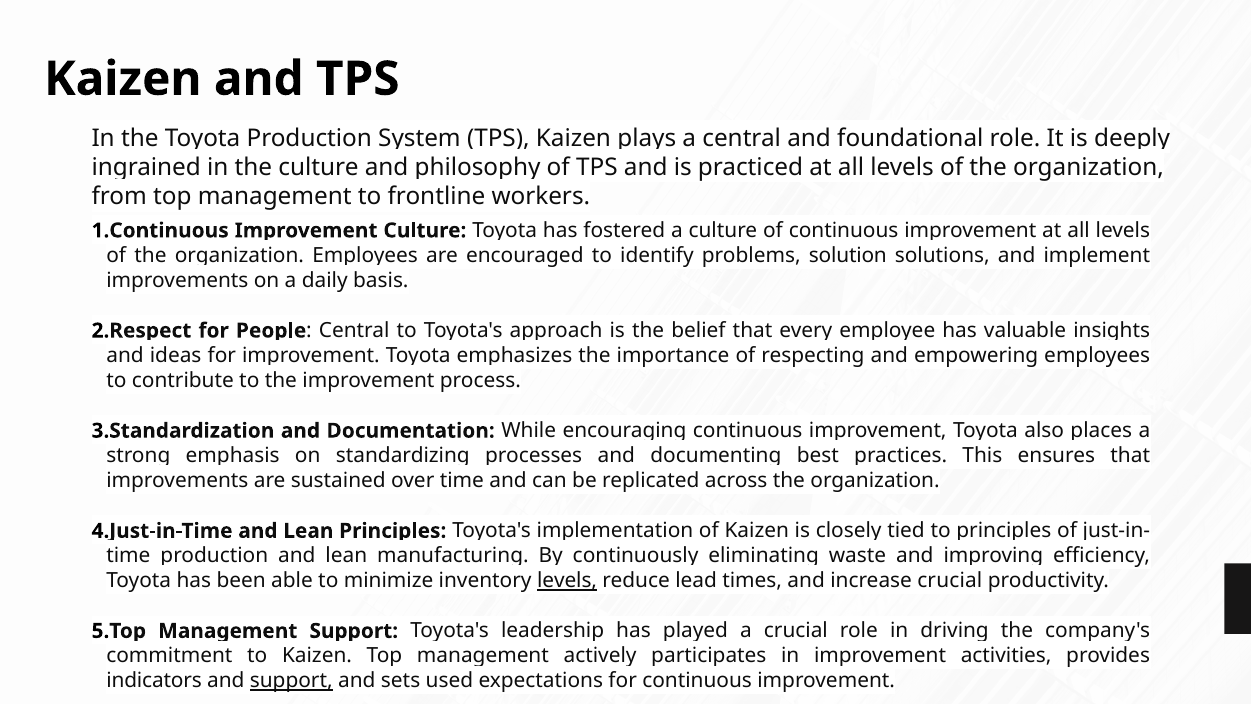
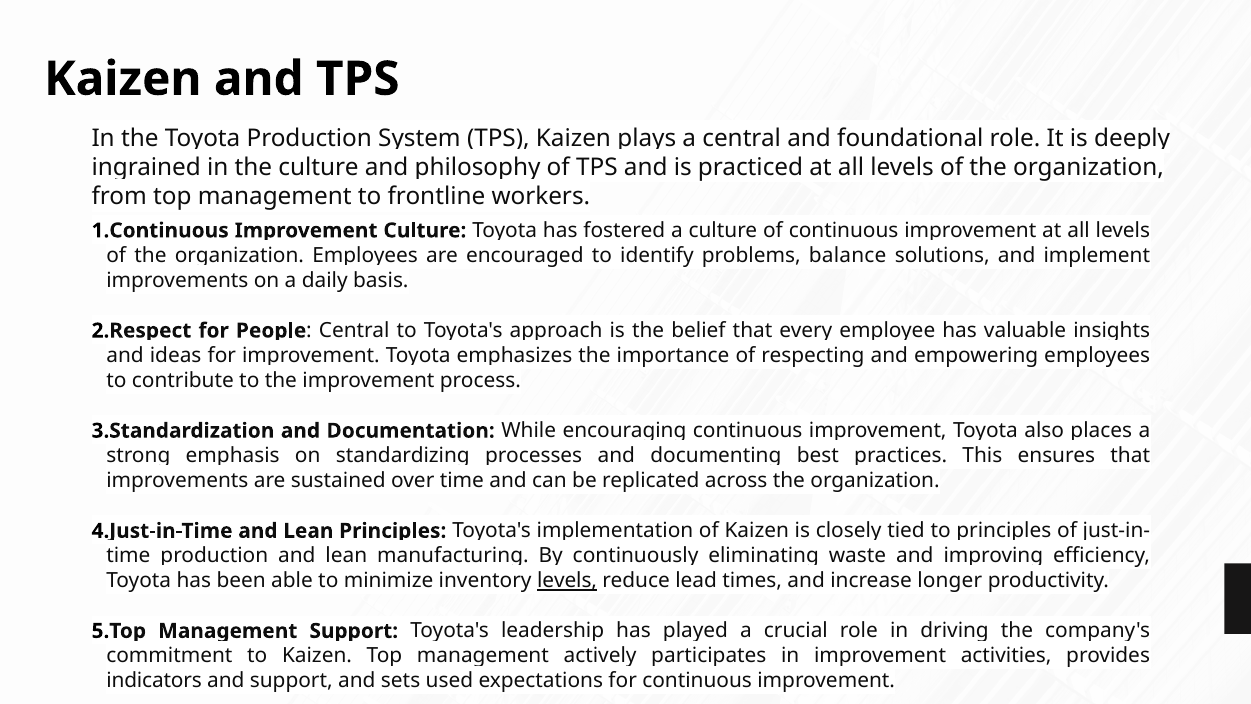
solution: solution -> balance
increase crucial: crucial -> longer
support at (291, 681) underline: present -> none
